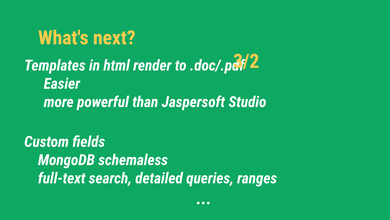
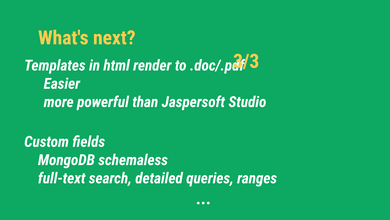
3/2: 3/2 -> 3/3
